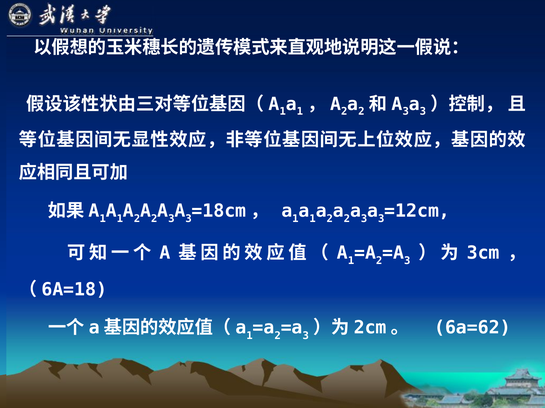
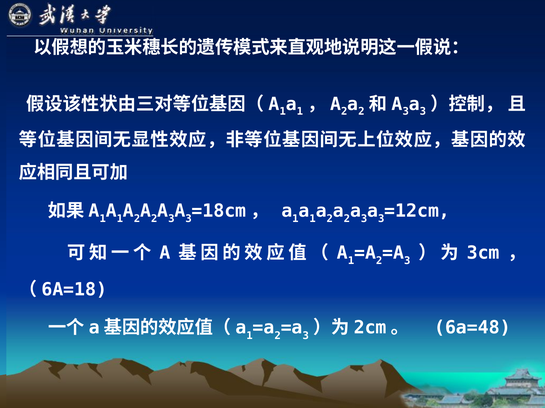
6a=62: 6a=62 -> 6a=48
